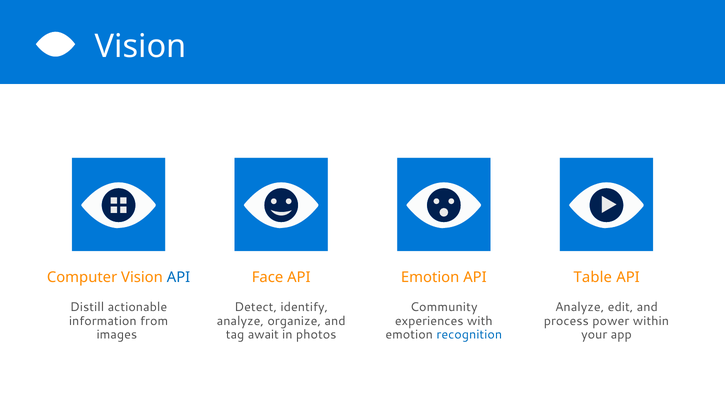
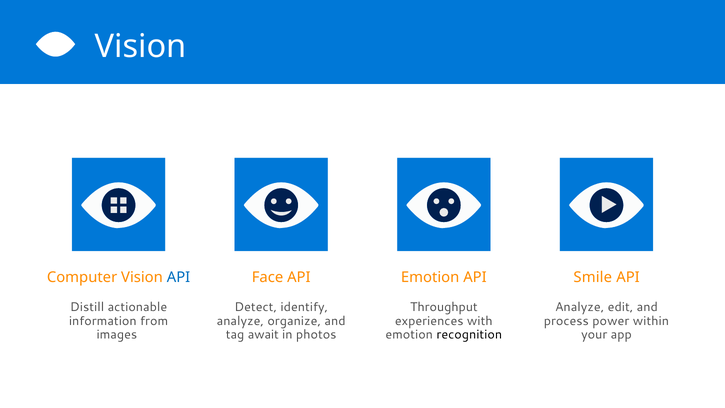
Table: Table -> Smile
Community: Community -> Throughput
recognition colour: blue -> black
